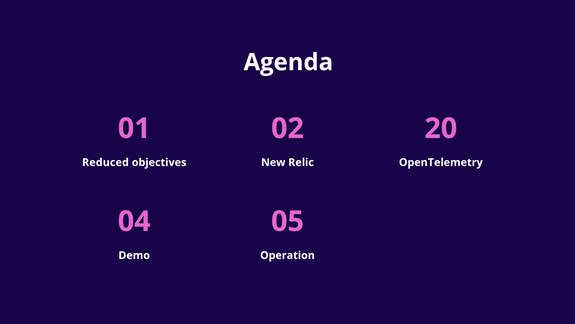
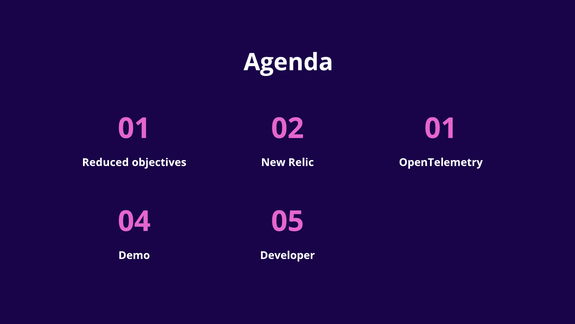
01 20: 20 -> 01
Operation: Operation -> Developer
